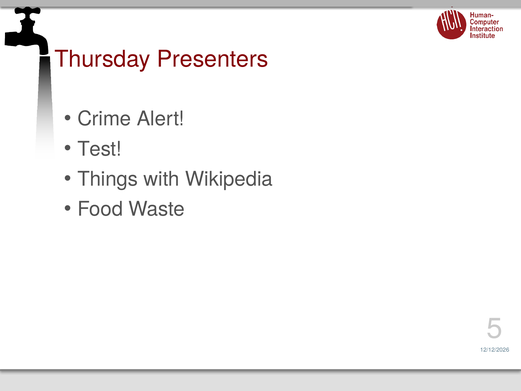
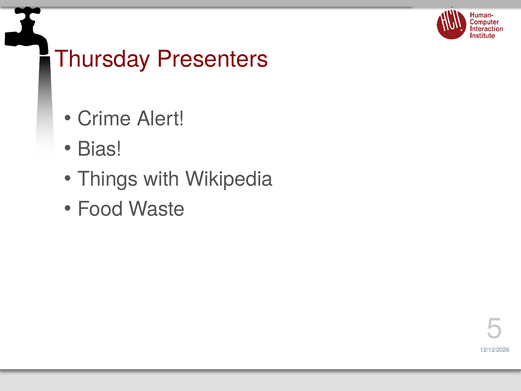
Test: Test -> Bias
